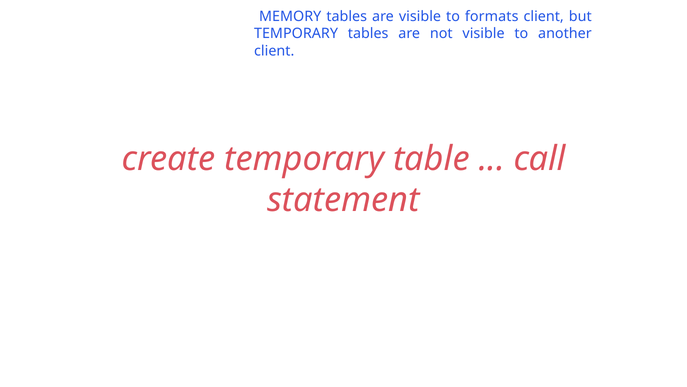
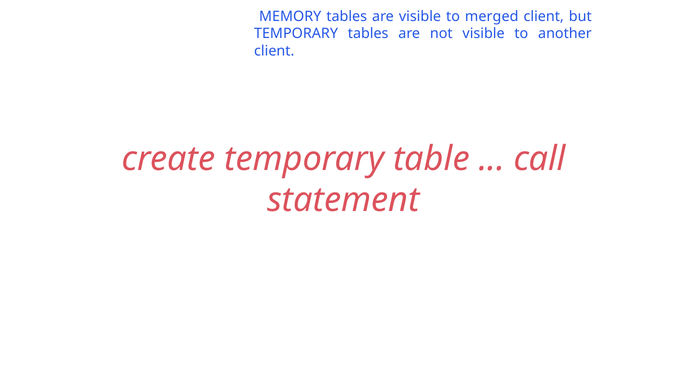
formats: formats -> merged
